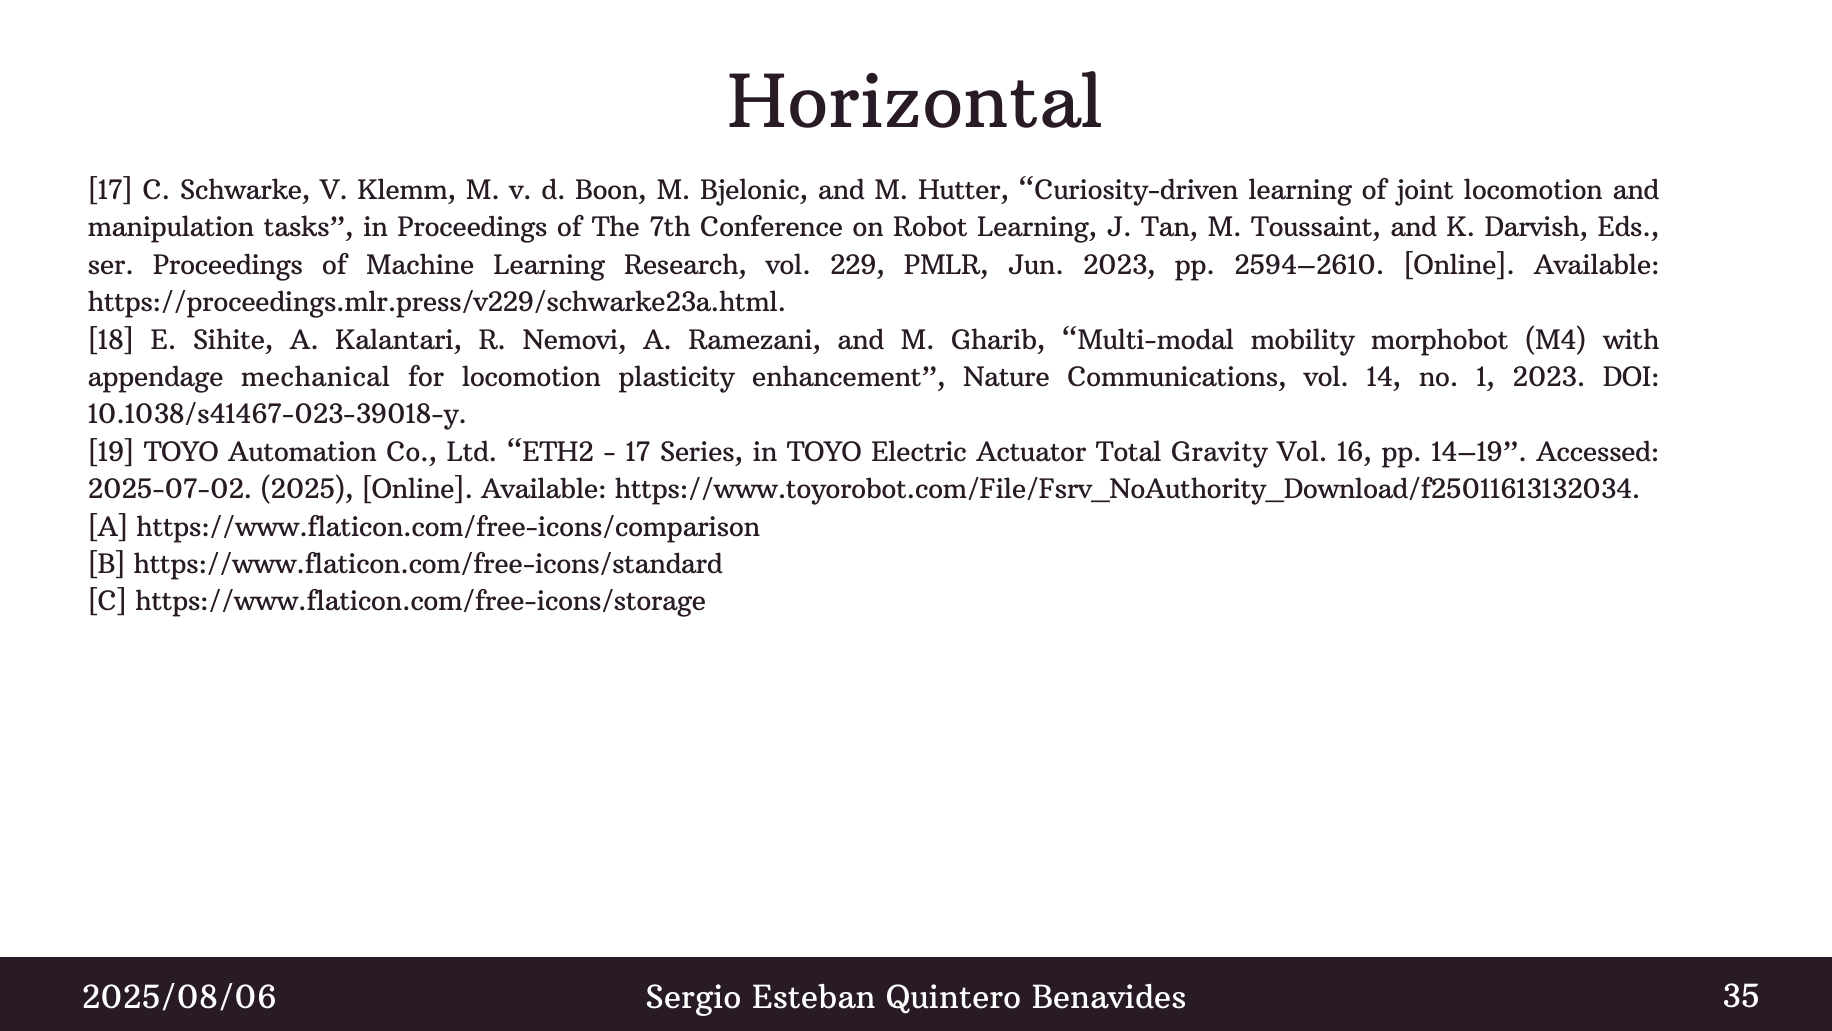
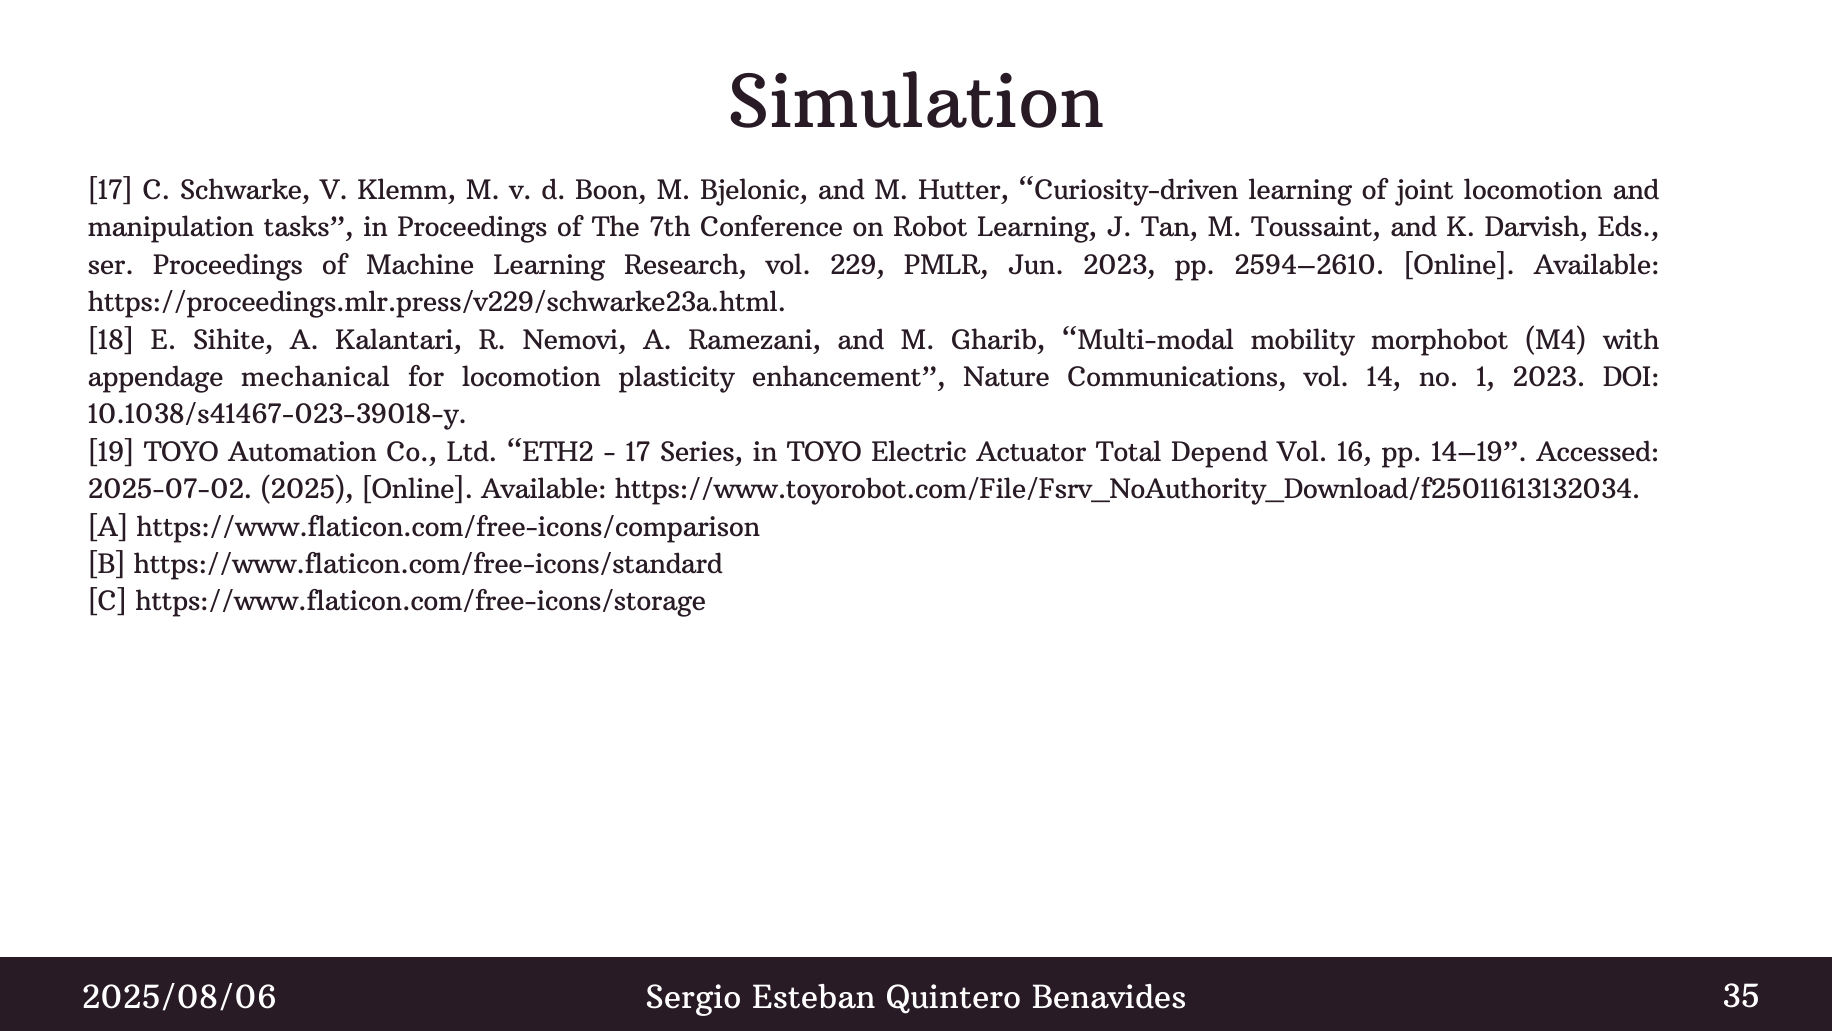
Horizontal: Horizontal -> Simulation
Gravity: Gravity -> Depend
